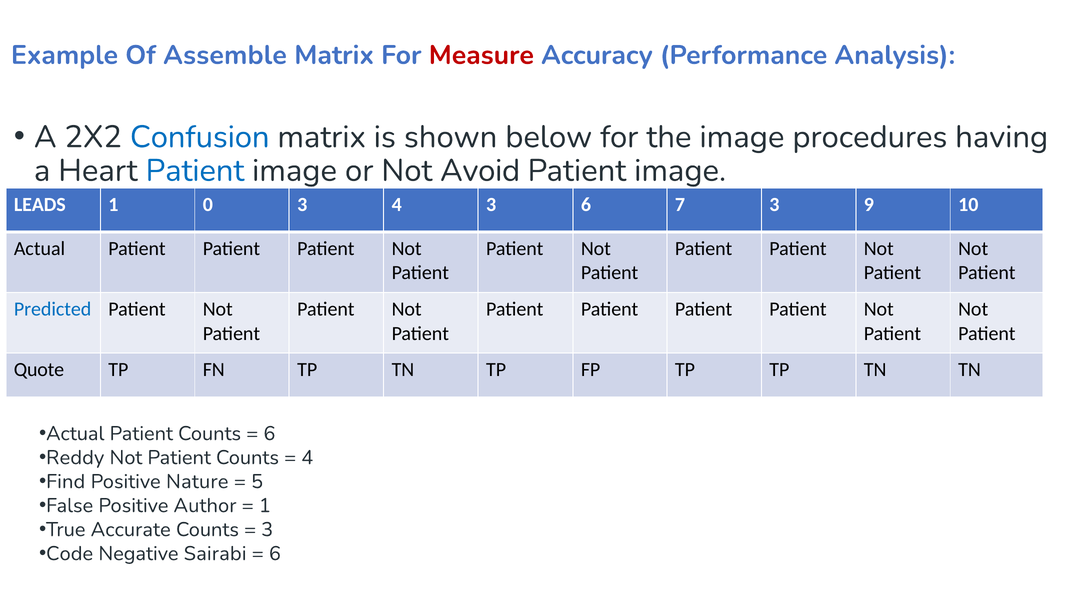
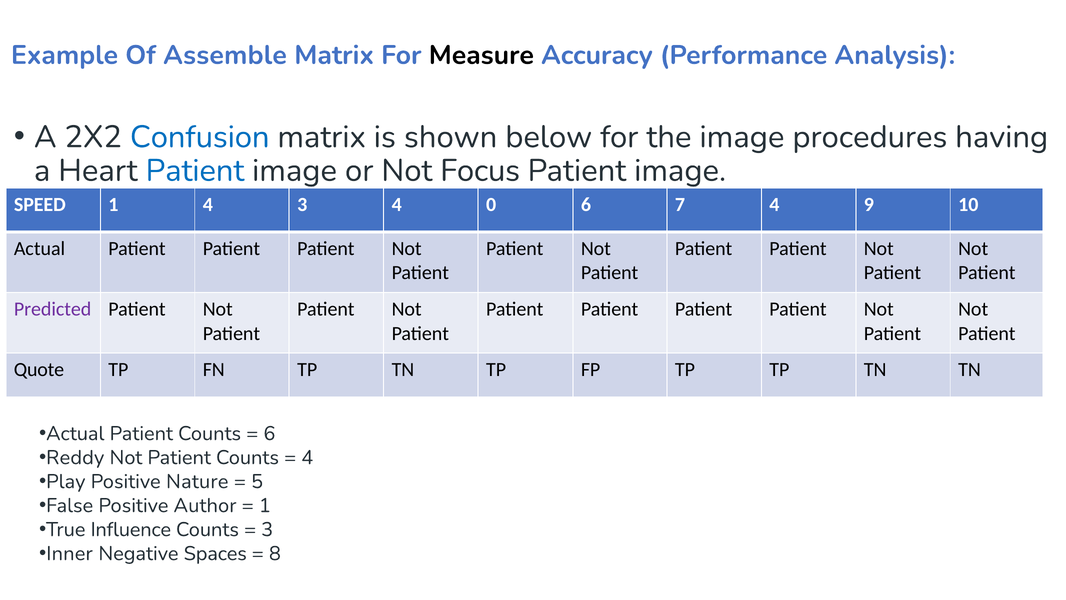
Measure colour: red -> black
Avoid: Avoid -> Focus
LEADS: LEADS -> SPEED
1 0: 0 -> 4
4 3: 3 -> 0
7 3: 3 -> 4
Predicted colour: blue -> purple
Find: Find -> Play
Accurate: Accurate -> Influence
Code: Code -> Inner
Sairabi: Sairabi -> Spaces
6 at (275, 553): 6 -> 8
